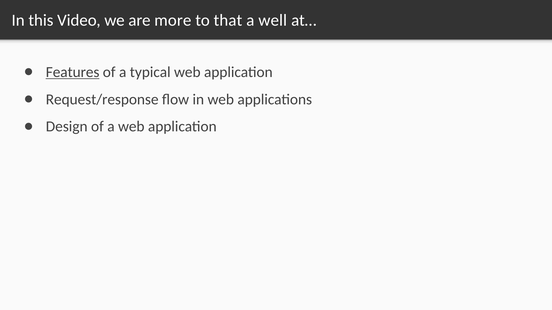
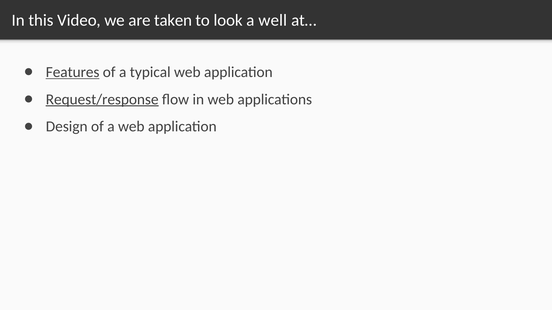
more: more -> taken
that: that -> look
Request/response underline: none -> present
